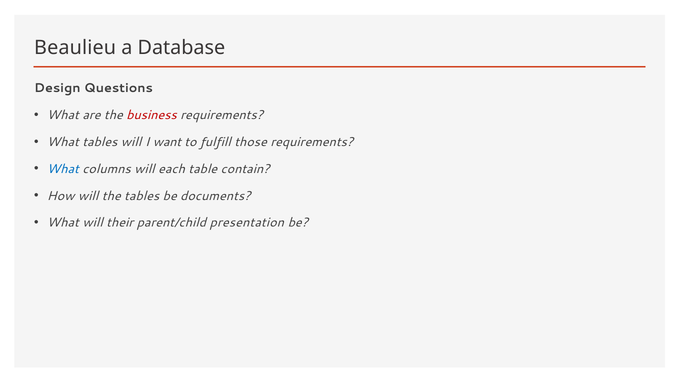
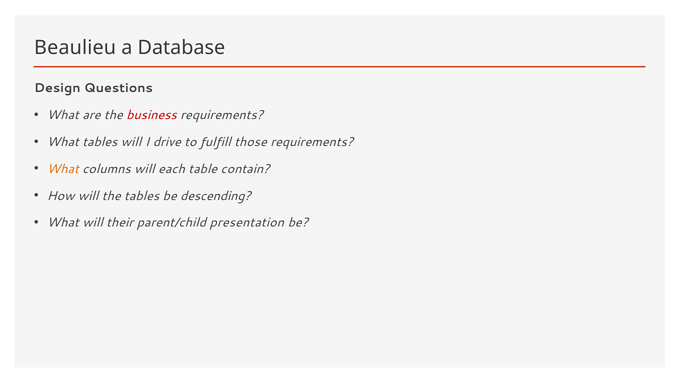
want: want -> drive
What at (63, 169) colour: blue -> orange
documents: documents -> descending
